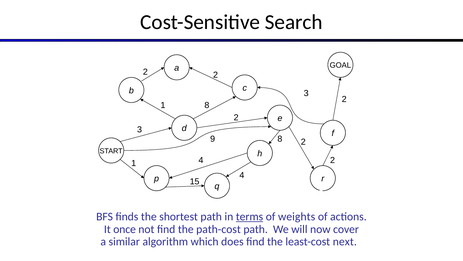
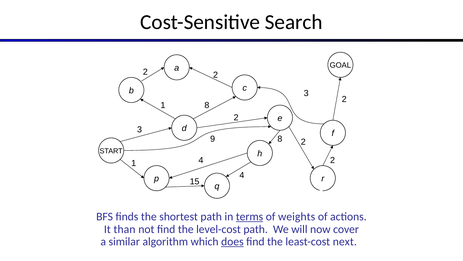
once: once -> than
path-cost: path-cost -> level-cost
does underline: none -> present
